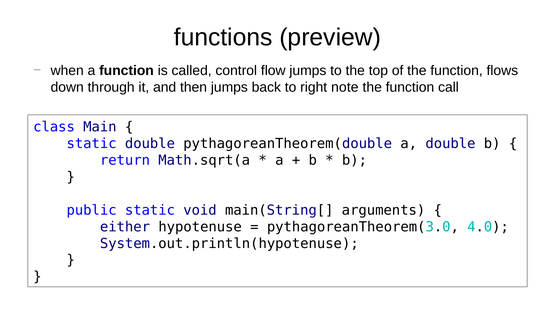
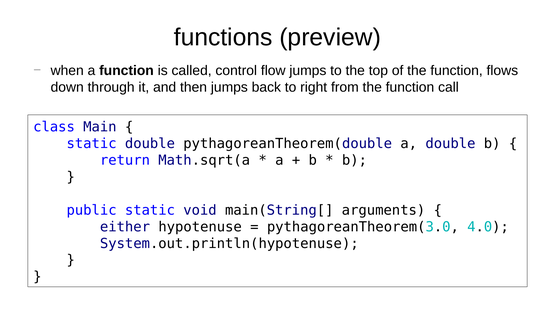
note: note -> from
